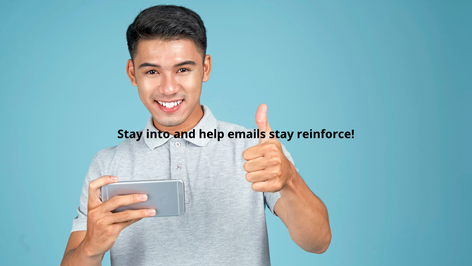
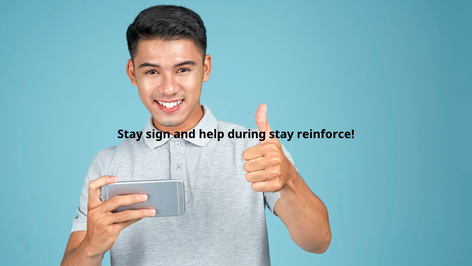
into: into -> sign
emails: emails -> during
